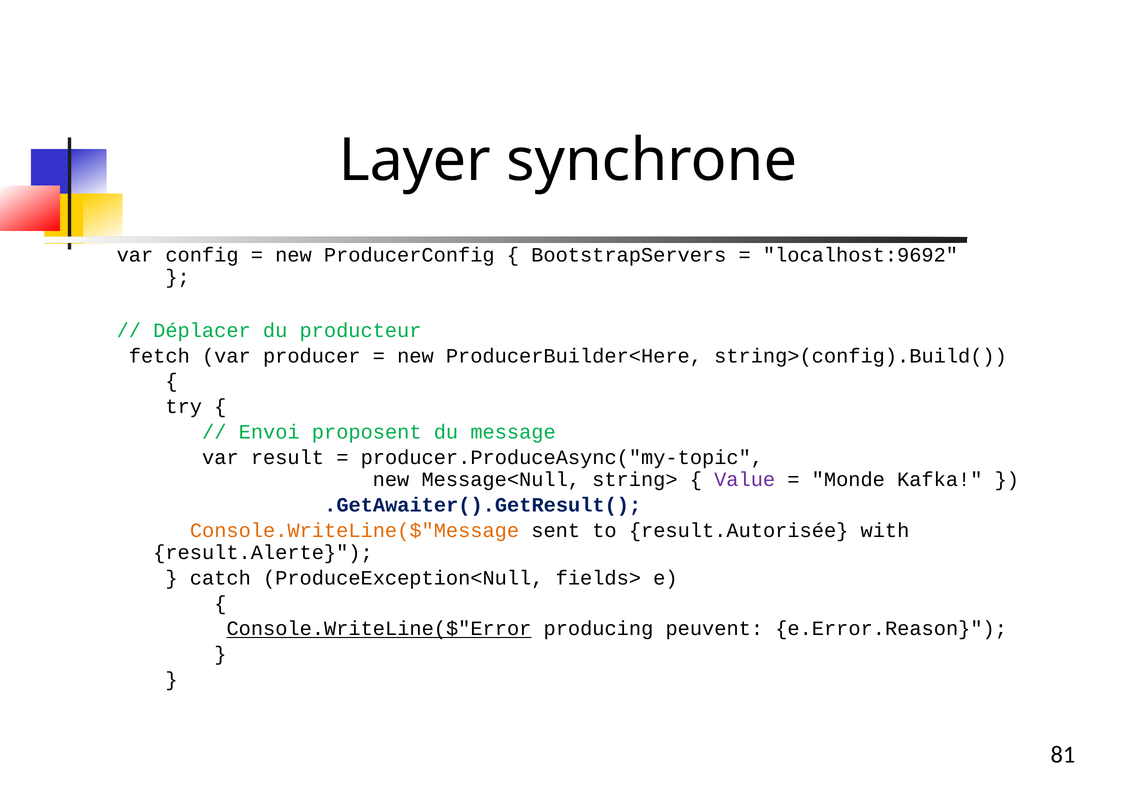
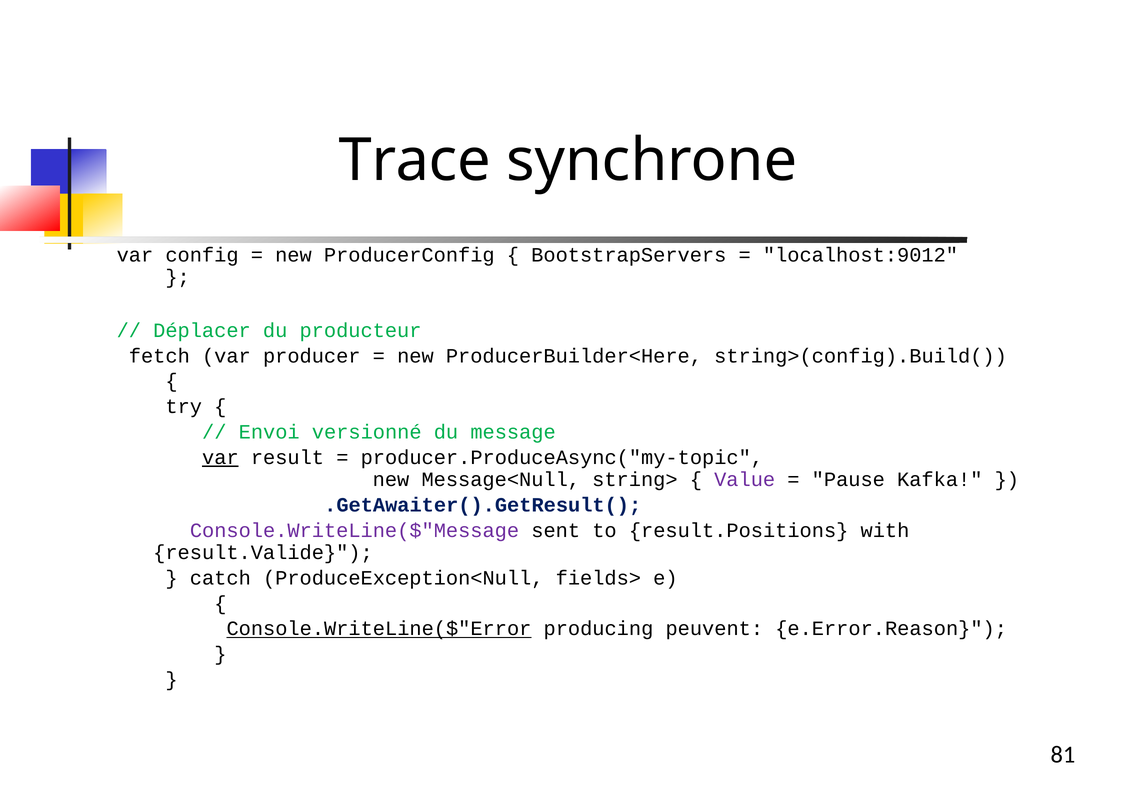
Layer: Layer -> Trace
localhost:9692: localhost:9692 -> localhost:9012
proposent: proposent -> versionné
var at (220, 458) underline: none -> present
Monde: Monde -> Pause
Console.WriteLine($"Message colour: orange -> purple
result.Autorisée: result.Autorisée -> result.Positions
result.Alerte: result.Alerte -> result.Valide
